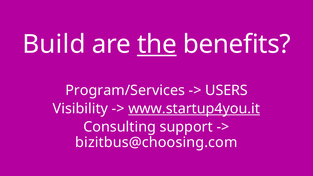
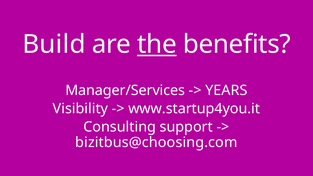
Program/Services: Program/Services -> Manager/Services
USERS: USERS -> YEARS
www.startup4you.it underline: present -> none
